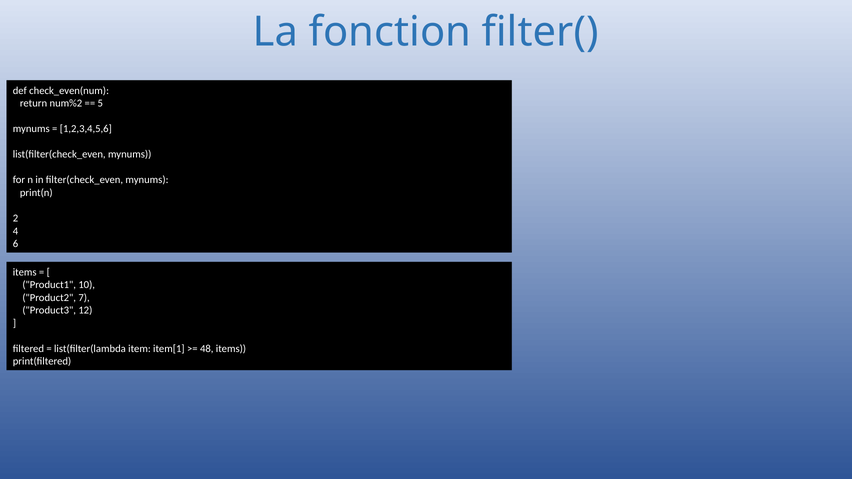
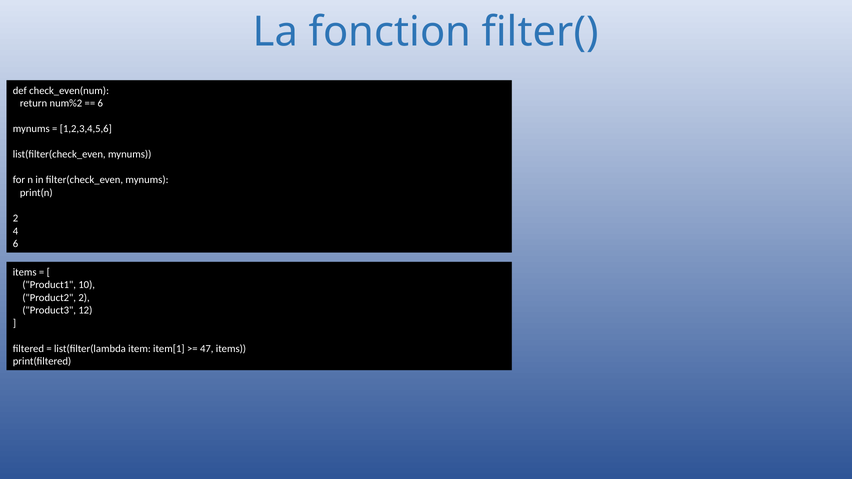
5 at (100, 103): 5 -> 6
Product2 7: 7 -> 2
48: 48 -> 47
